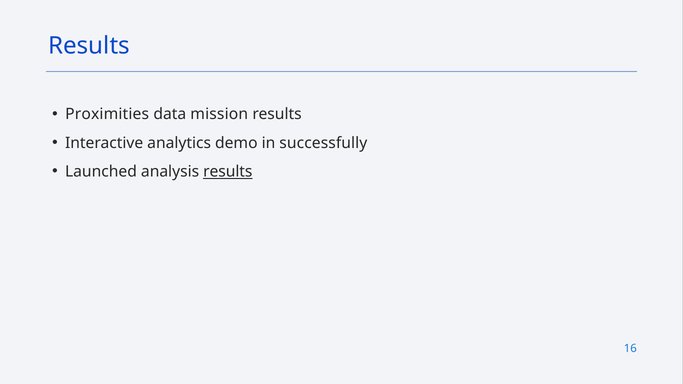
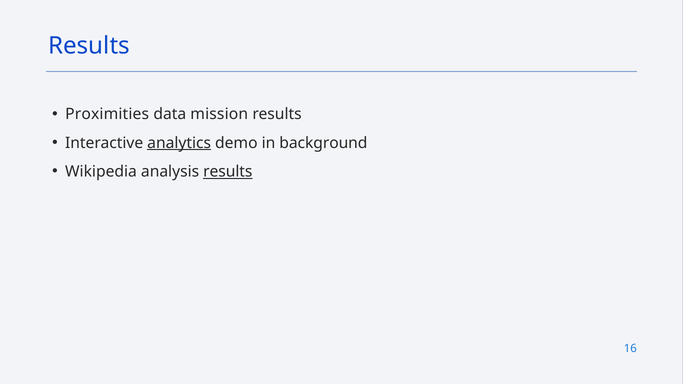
analytics underline: none -> present
successfully: successfully -> background
Launched: Launched -> Wikipedia
